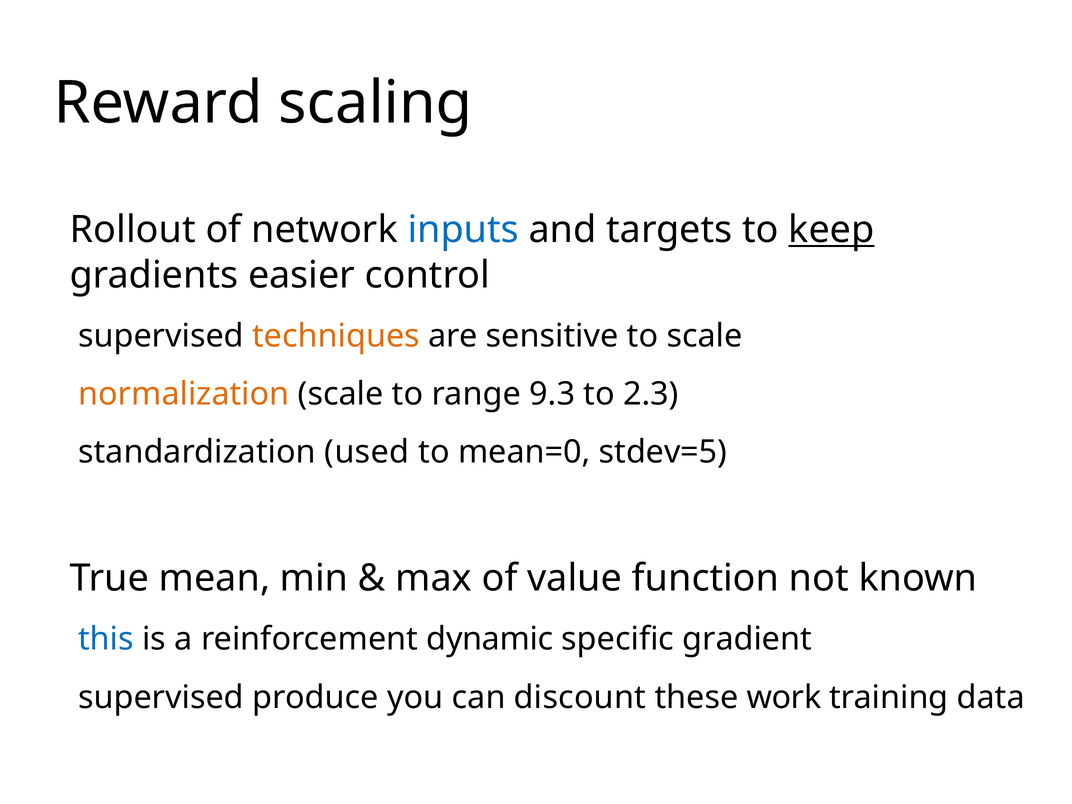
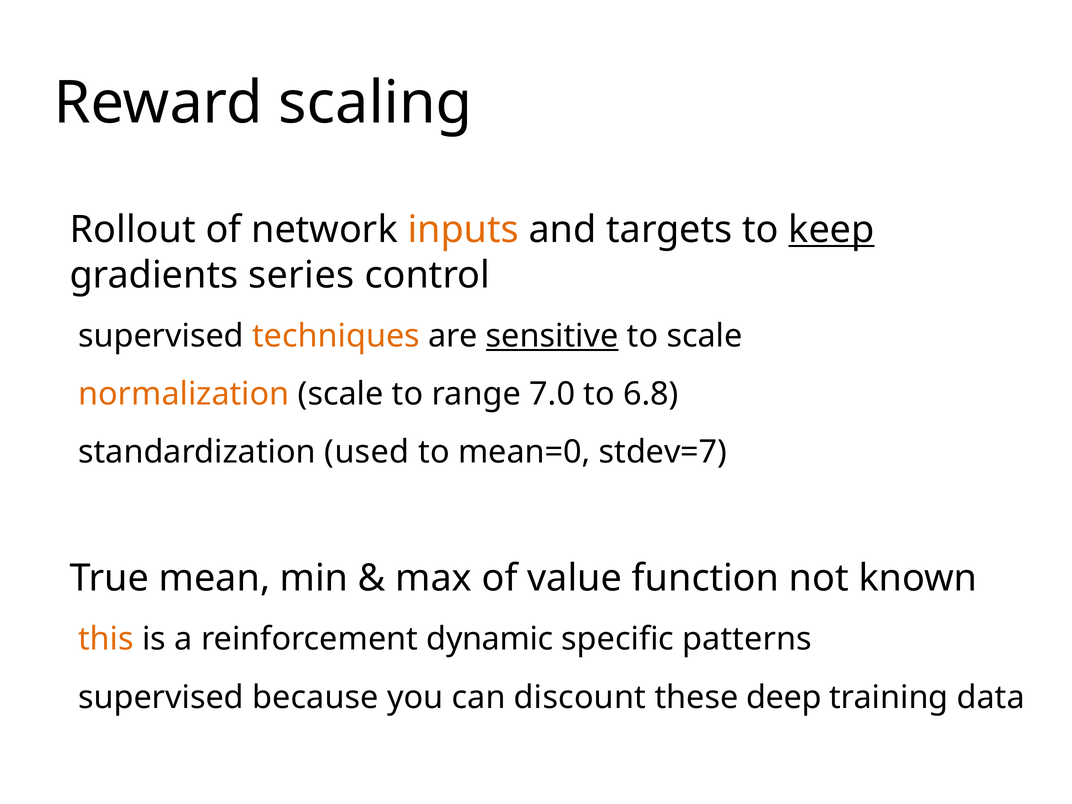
inputs colour: blue -> orange
easier: easier -> series
sensitive underline: none -> present
9.3: 9.3 -> 7.0
2.3: 2.3 -> 6.8
stdev=5: stdev=5 -> stdev=7
this colour: blue -> orange
gradient: gradient -> patterns
produce: produce -> because
work: work -> deep
